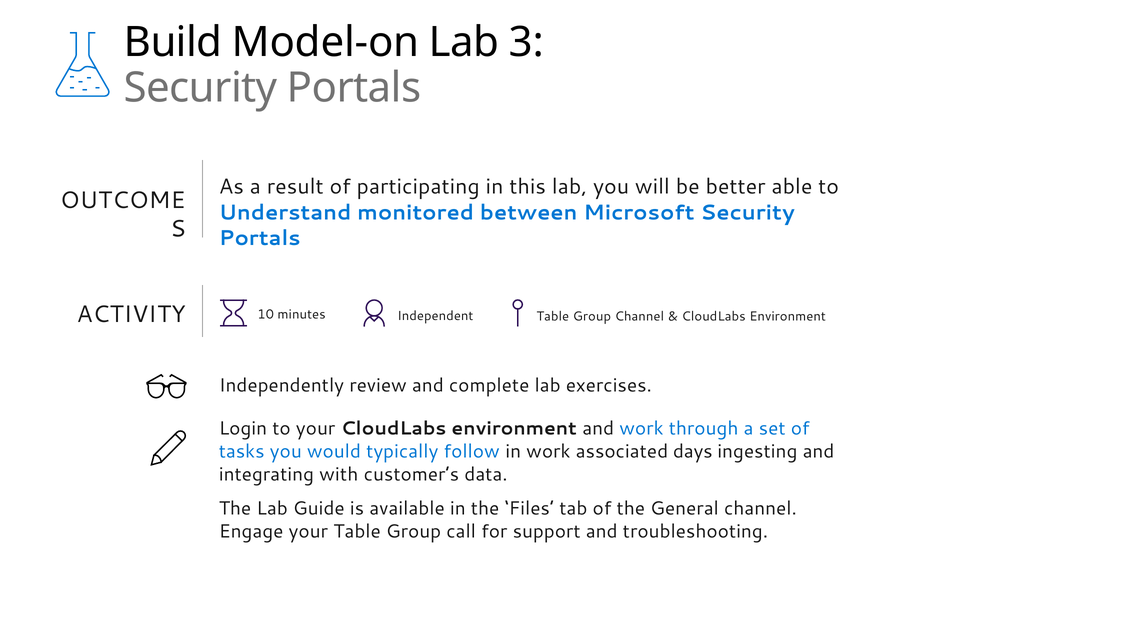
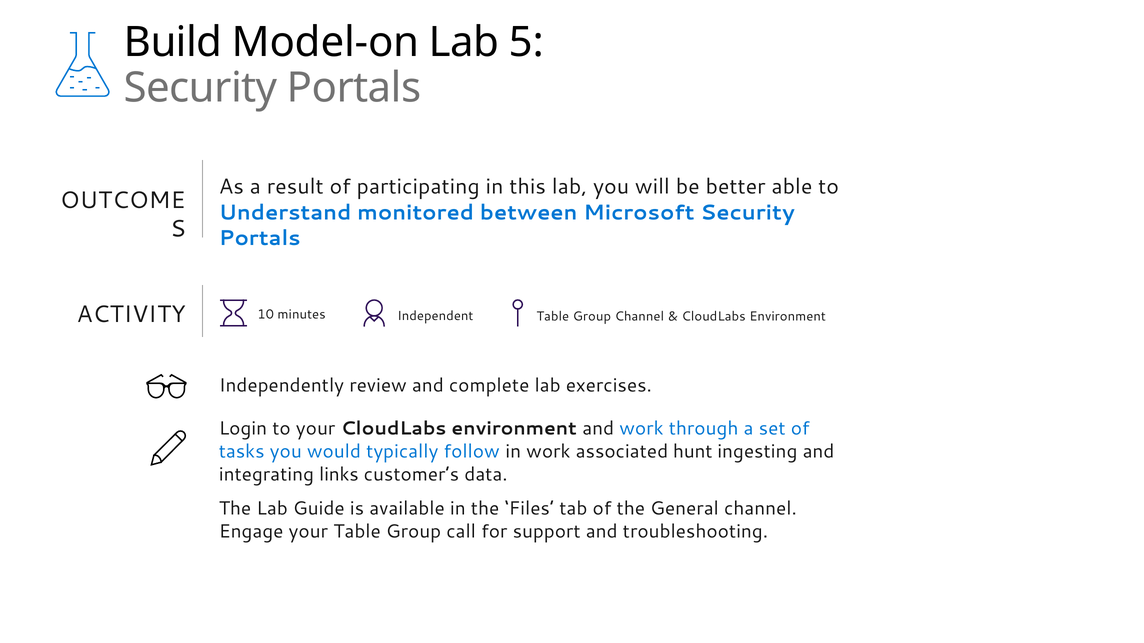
3: 3 -> 5
days: days -> hunt
with: with -> links
